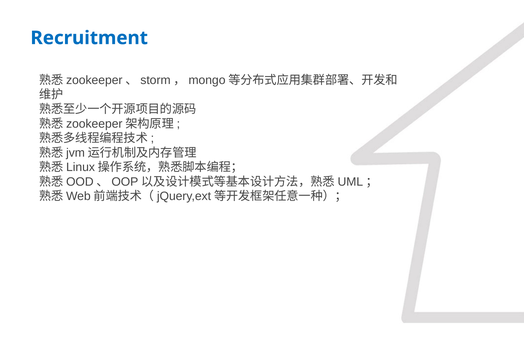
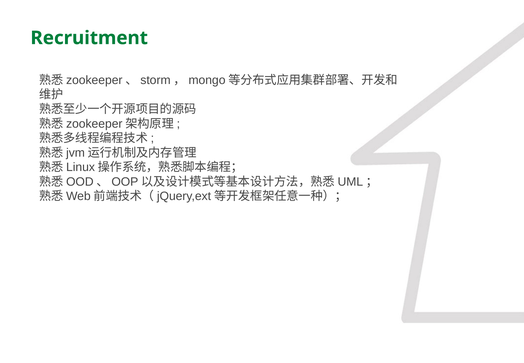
Recruitment colour: blue -> green
